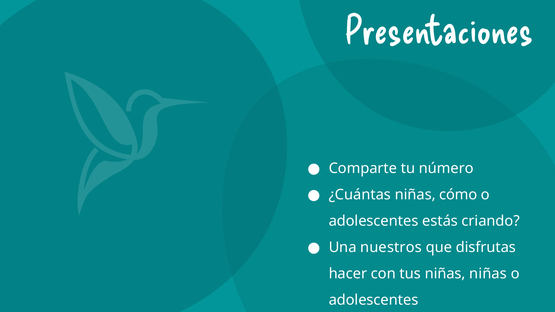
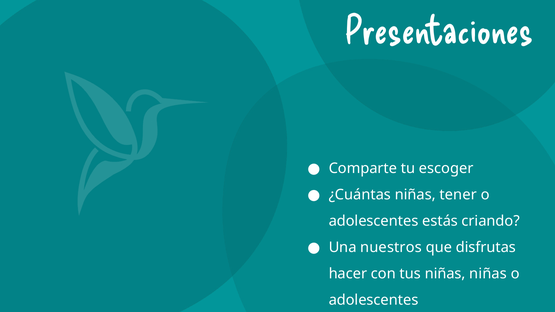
número: número -> escoger
cómo: cómo -> tener
